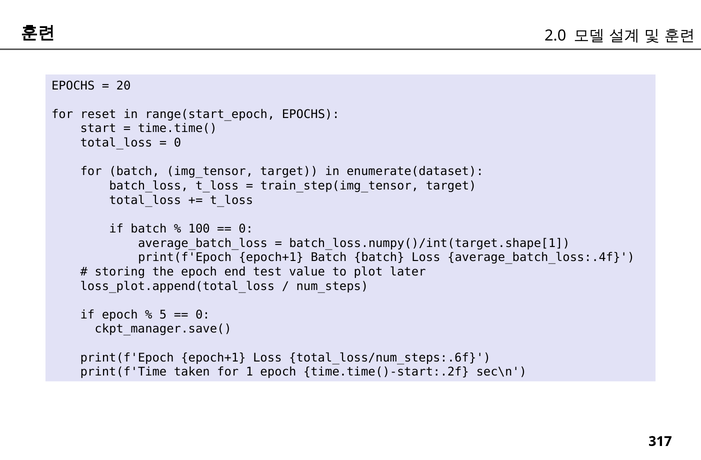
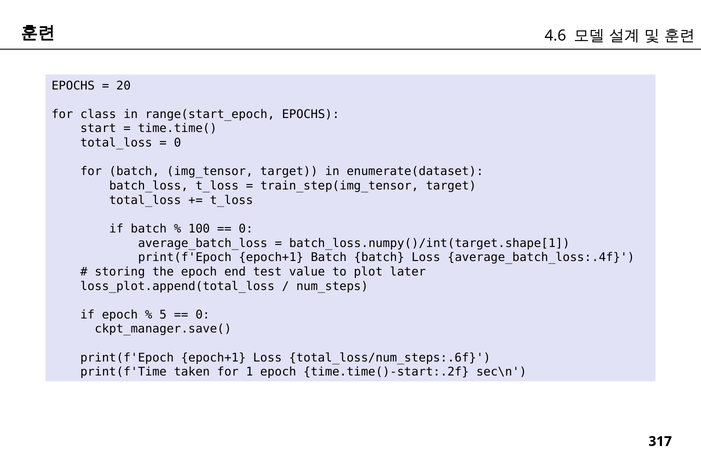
2.0: 2.0 -> 4.6
reset: reset -> class
